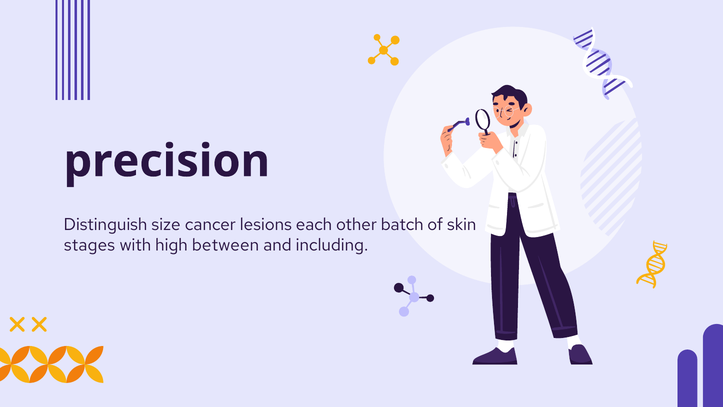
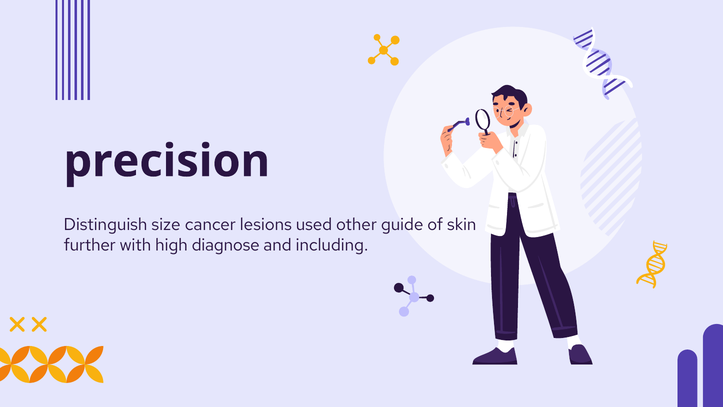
each: each -> used
batch: batch -> guide
stages: stages -> further
between: between -> diagnose
